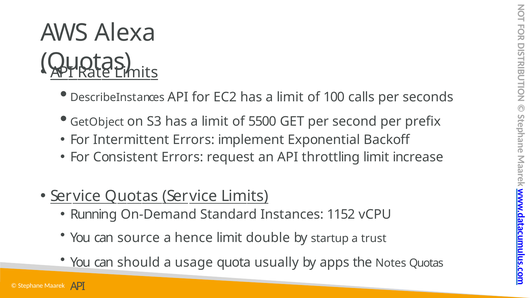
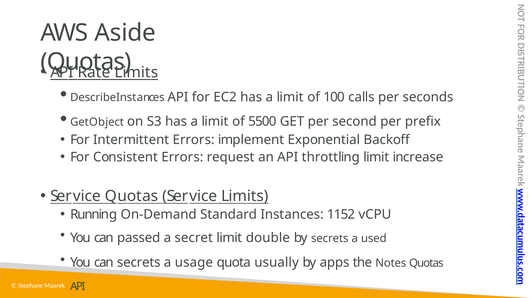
Alexa: Alexa -> Aside
source: source -> passed
hence: hence -> secret
by startup: startup -> secrets
trust: trust -> used
can should: should -> secrets
